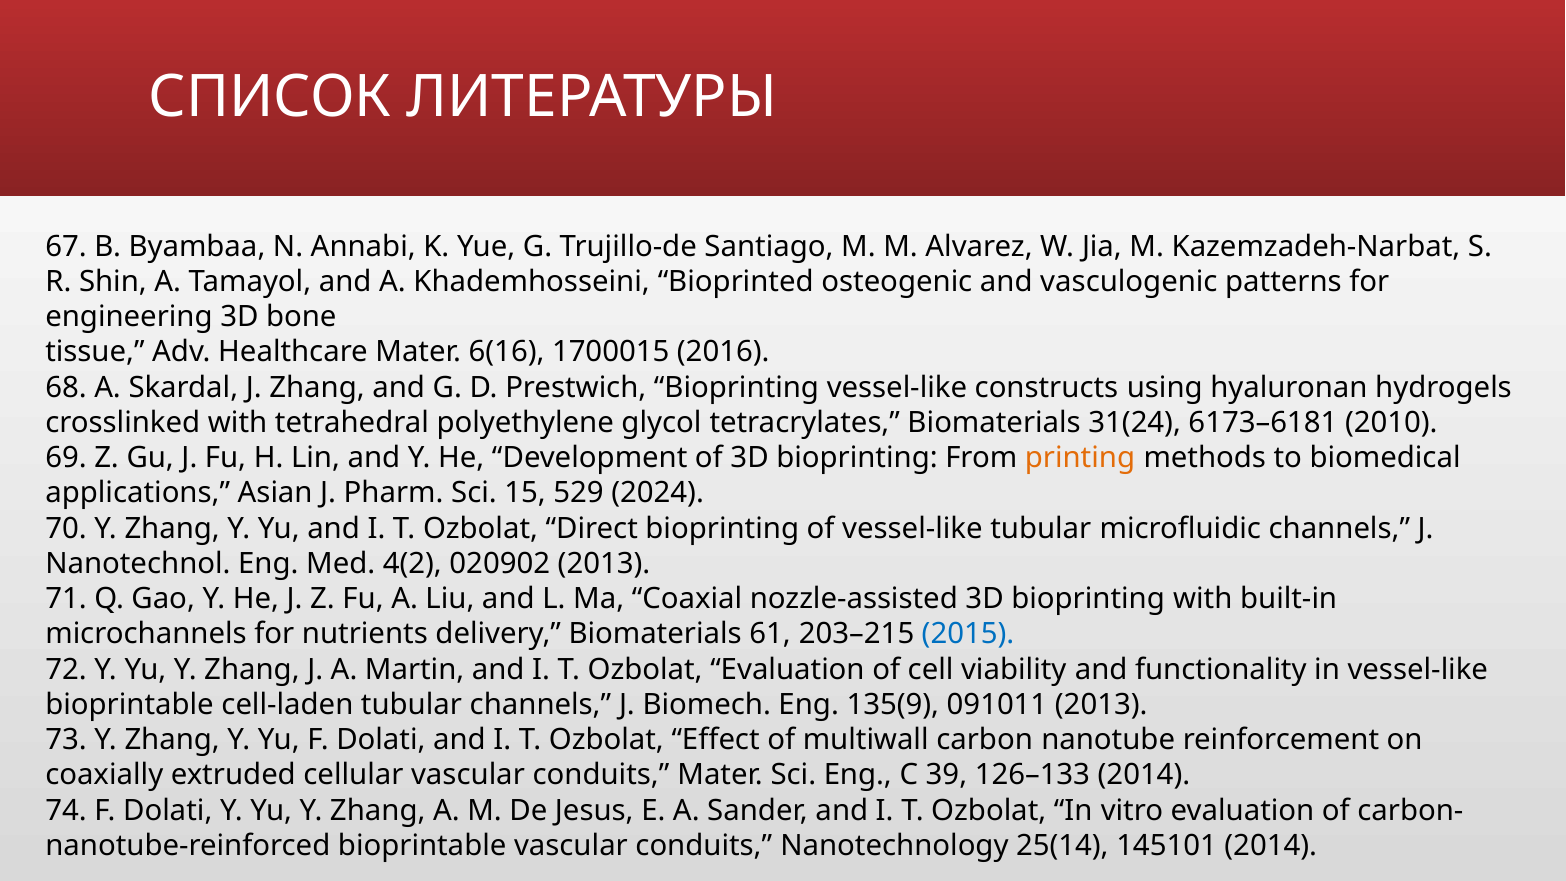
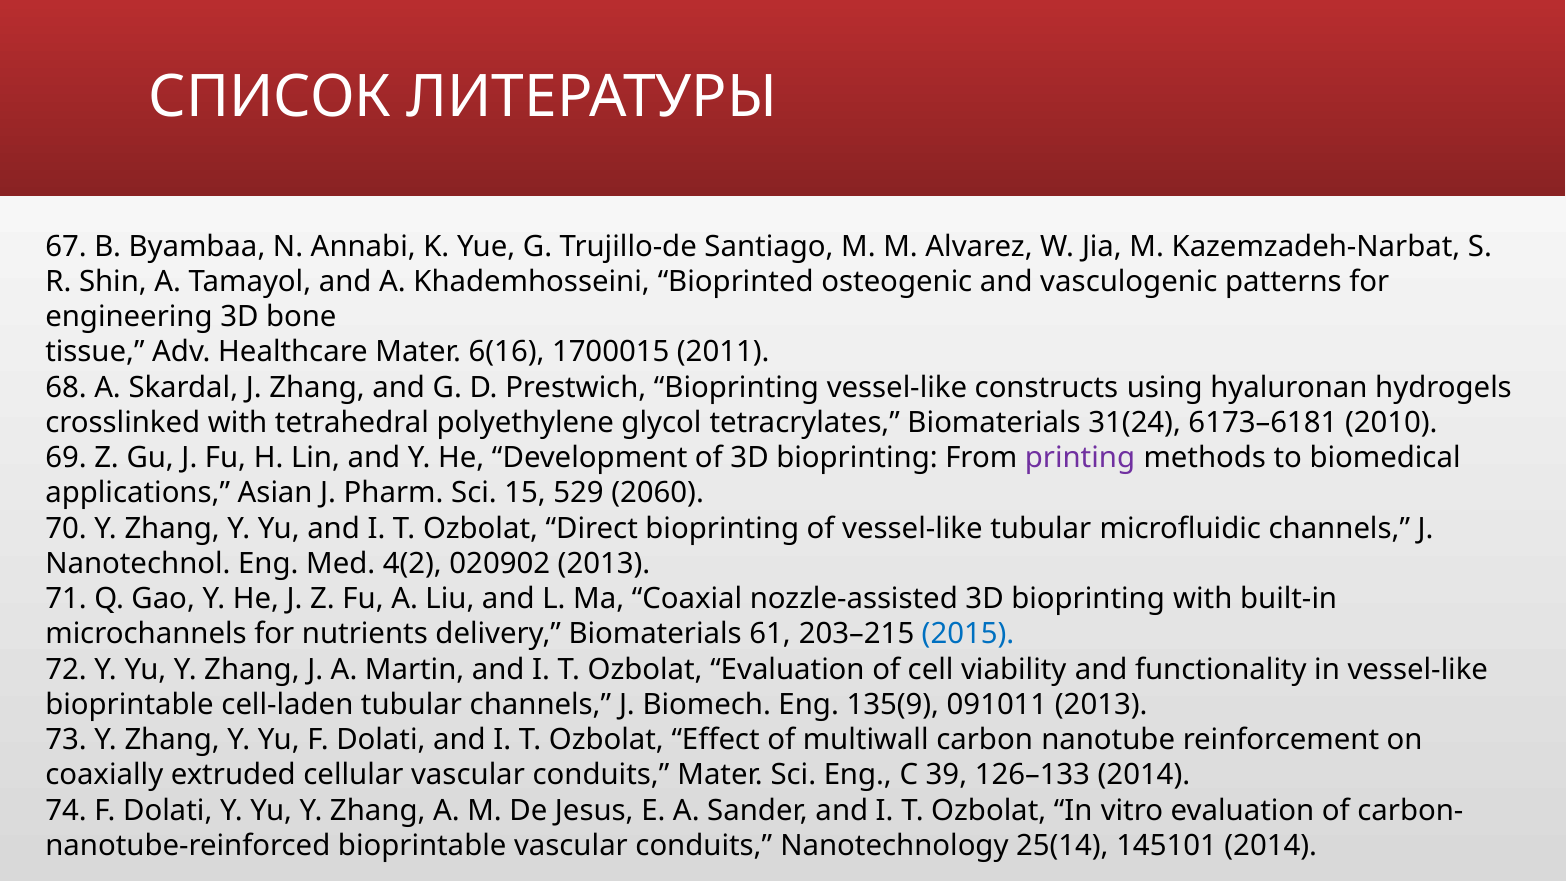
2016: 2016 -> 2011
printing colour: orange -> purple
2024: 2024 -> 2060
